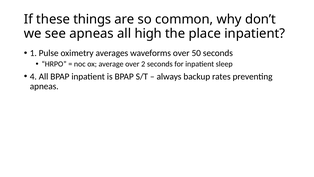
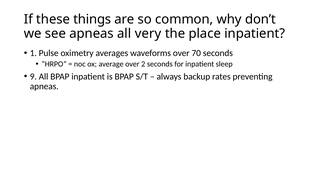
high: high -> very
50: 50 -> 70
4: 4 -> 9
